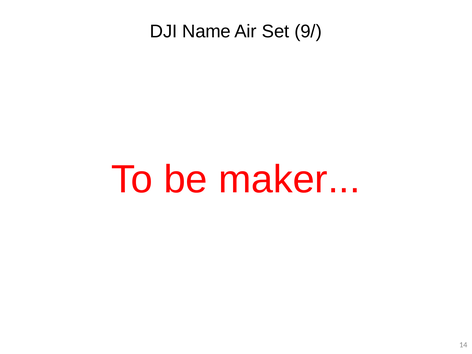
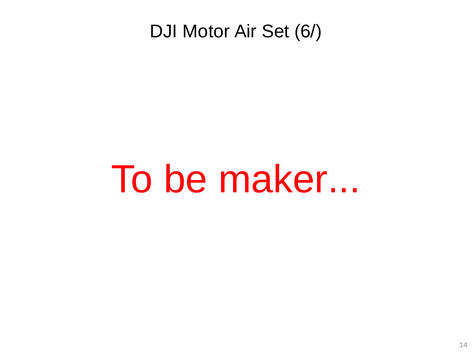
Name: Name -> Motor
9/: 9/ -> 6/
